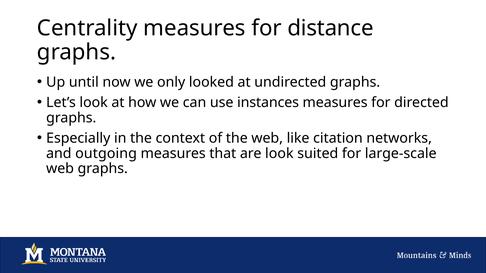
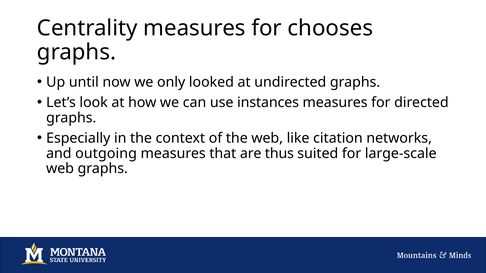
distance: distance -> chooses
are look: look -> thus
